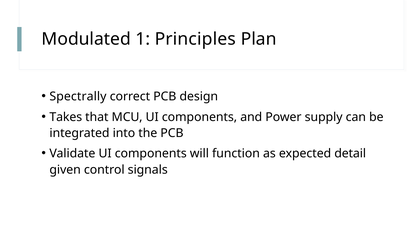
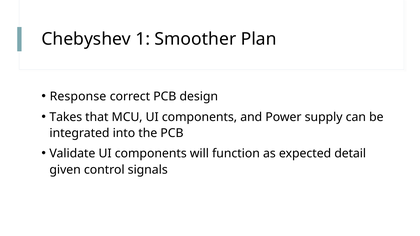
Modulated: Modulated -> Chebyshev
Principles: Principles -> Smoother
Spectrally: Spectrally -> Response
